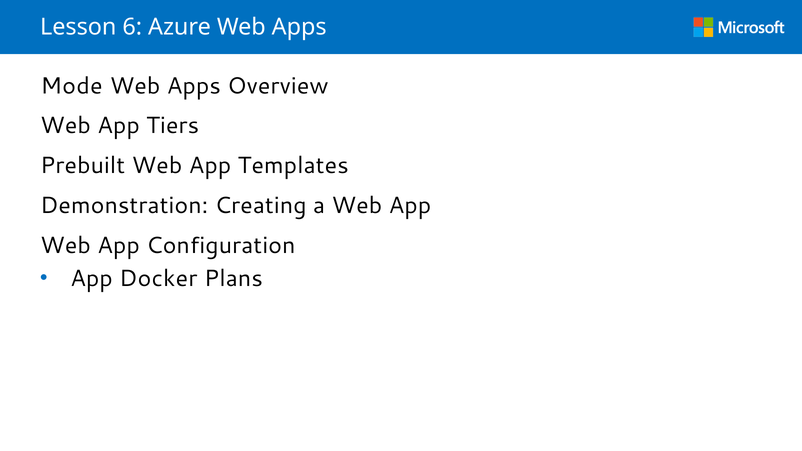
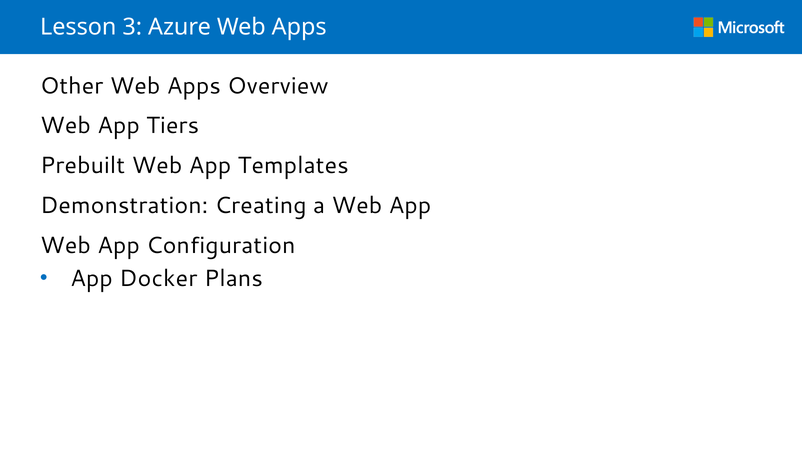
6: 6 -> 3
Mode: Mode -> Other
